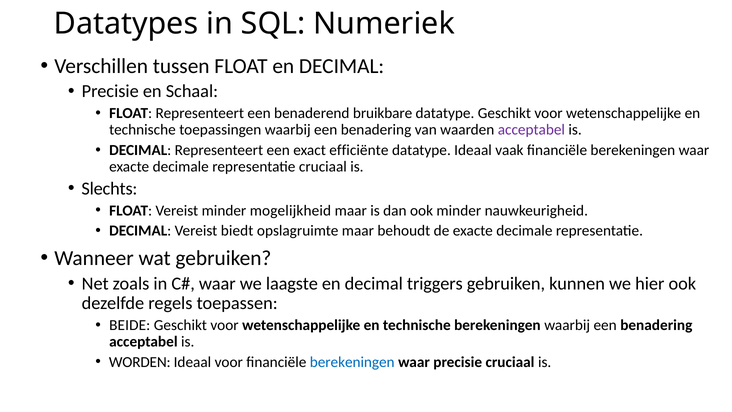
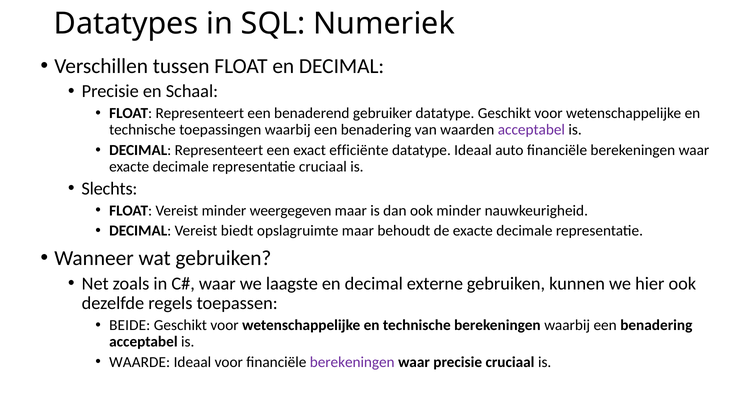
bruikbare: bruikbare -> gebruiker
vaak: vaak -> auto
mogelijkheid: mogelijkheid -> weergegeven
triggers: triggers -> externe
WORDEN: WORDEN -> WAARDE
berekeningen at (352, 362) colour: blue -> purple
